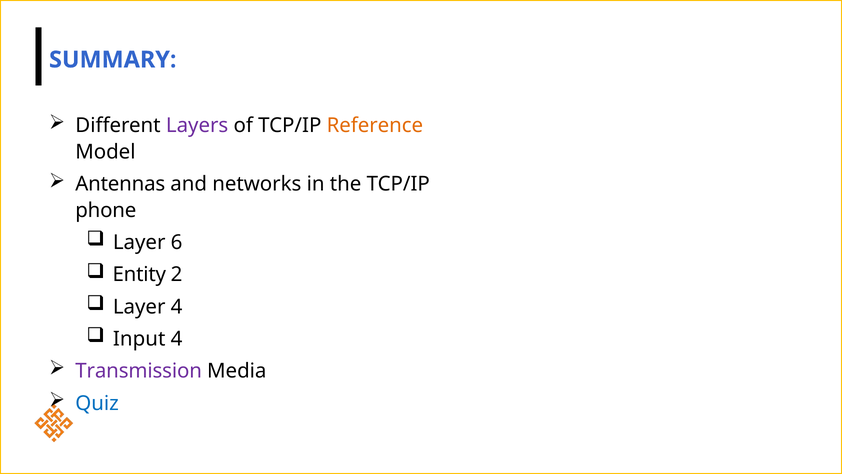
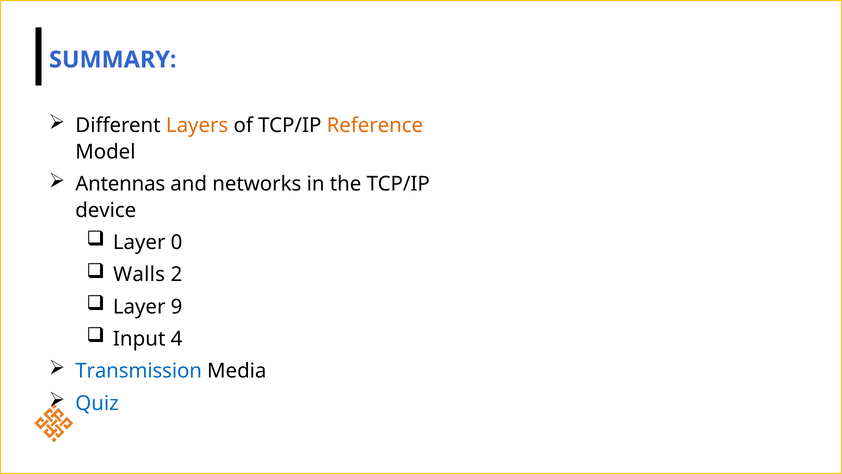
Layers colour: purple -> orange
phone: phone -> device
6: 6 -> 0
Entity: Entity -> Walls
Layer 4: 4 -> 9
Transmission colour: purple -> blue
